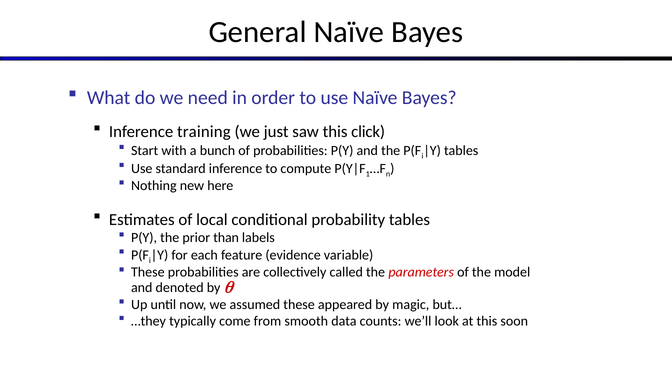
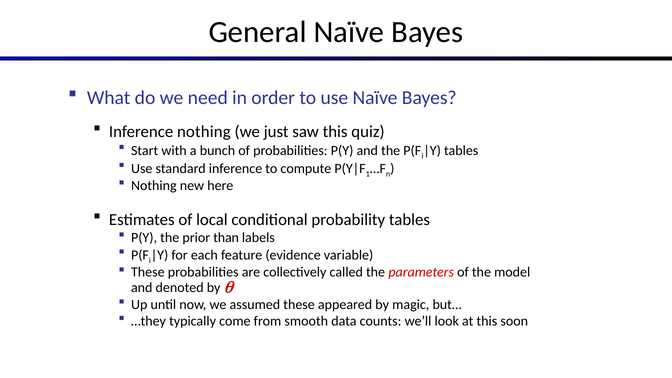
Inference training: training -> nothing
click: click -> quiz
